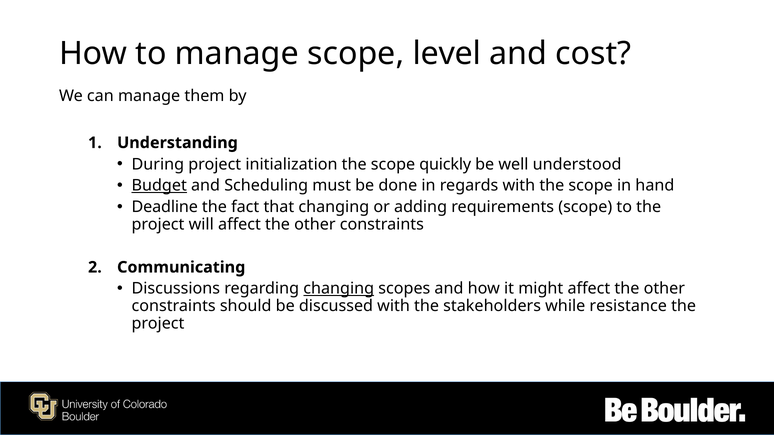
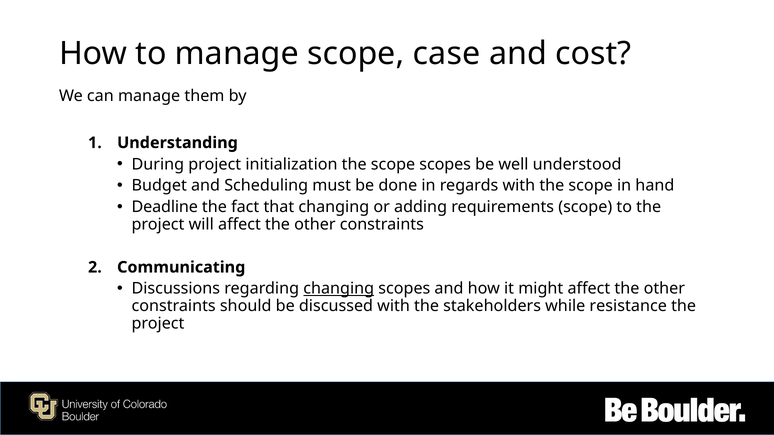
level: level -> case
scope quickly: quickly -> scopes
Budget underline: present -> none
